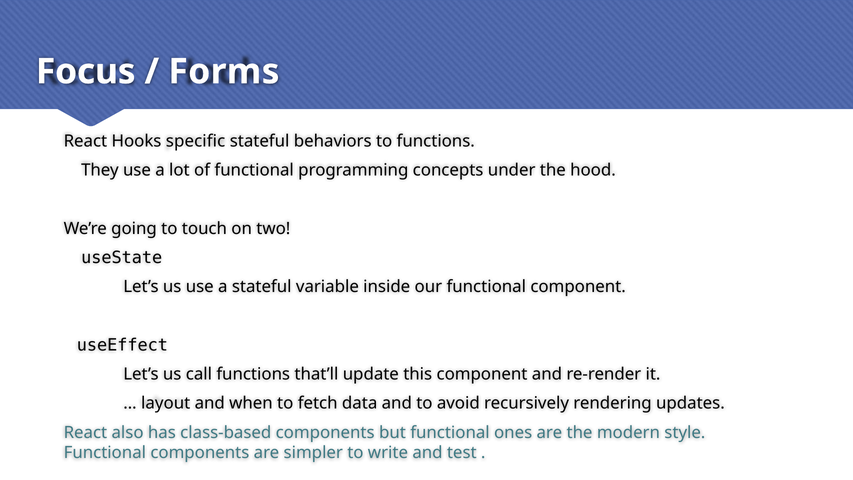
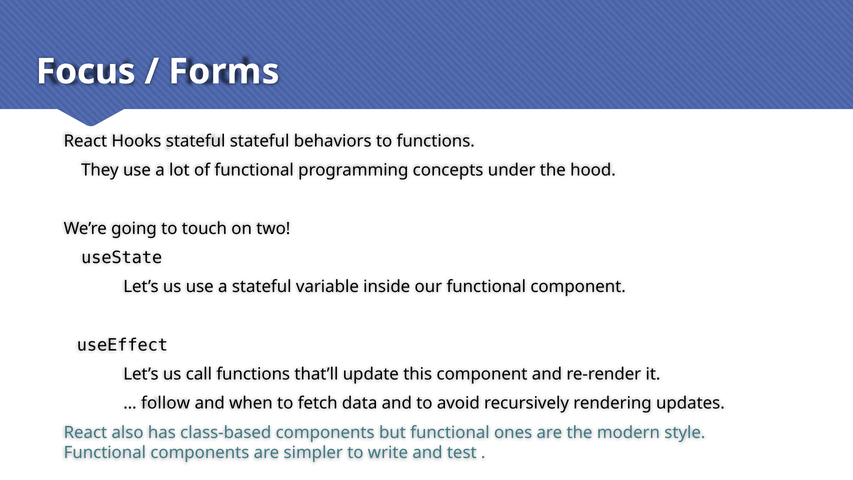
Hooks specific: specific -> stateful
layout: layout -> follow
